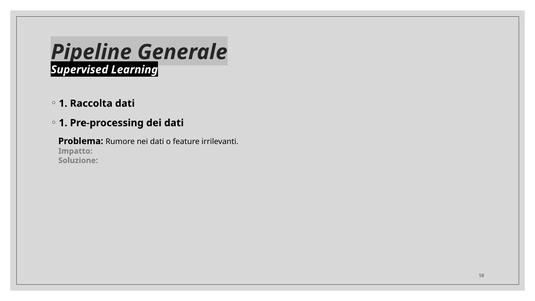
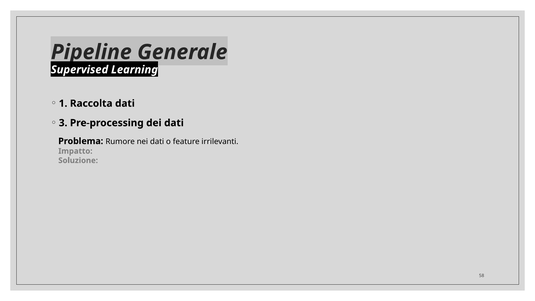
1 at (63, 123): 1 -> 3
